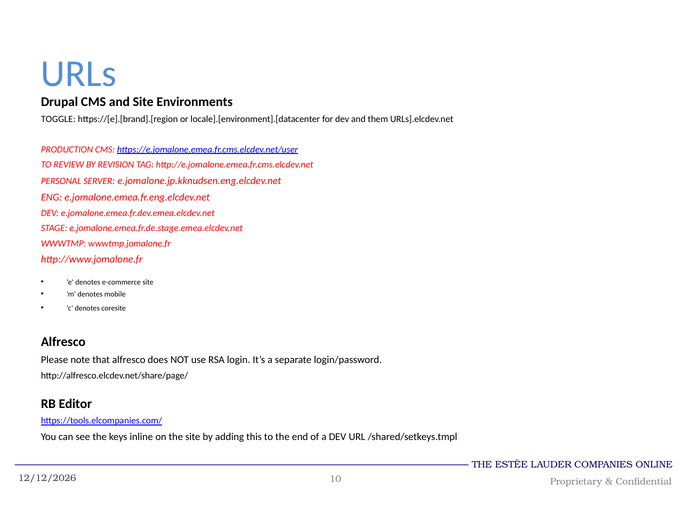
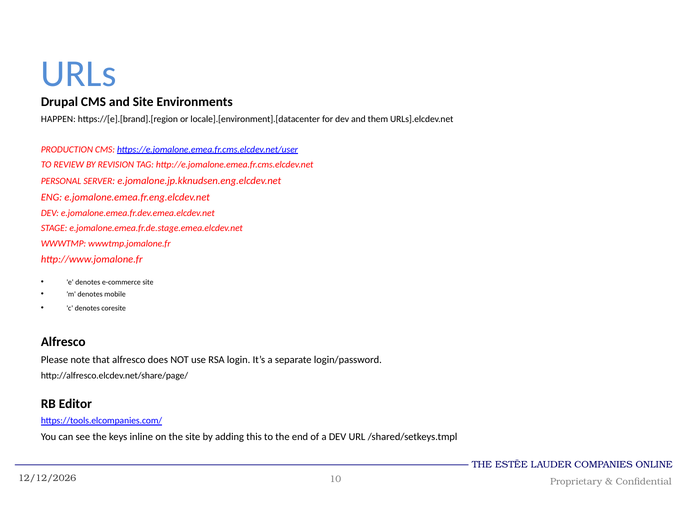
TOGGLE: TOGGLE -> HAPPEN
